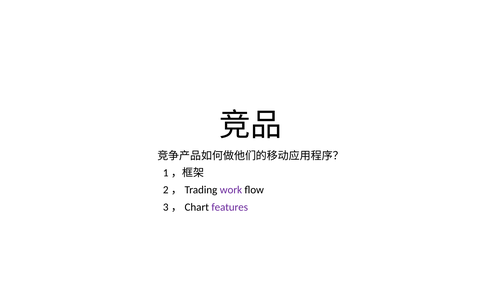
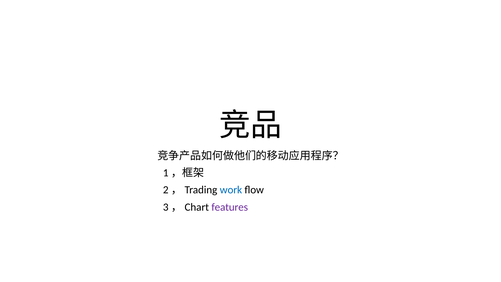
work colour: purple -> blue
